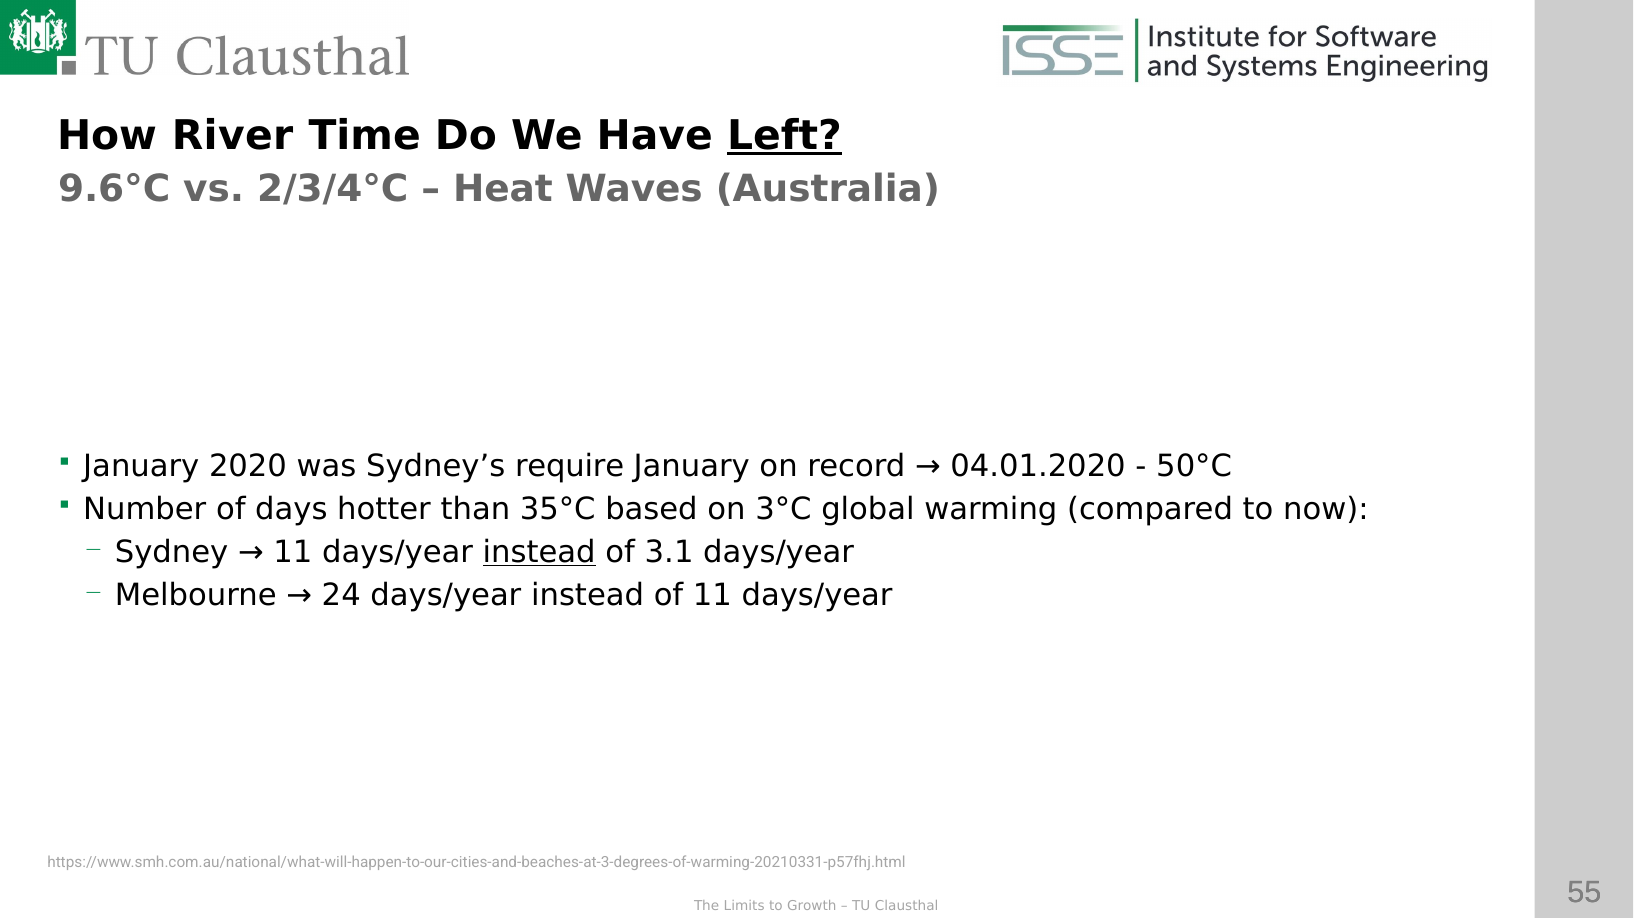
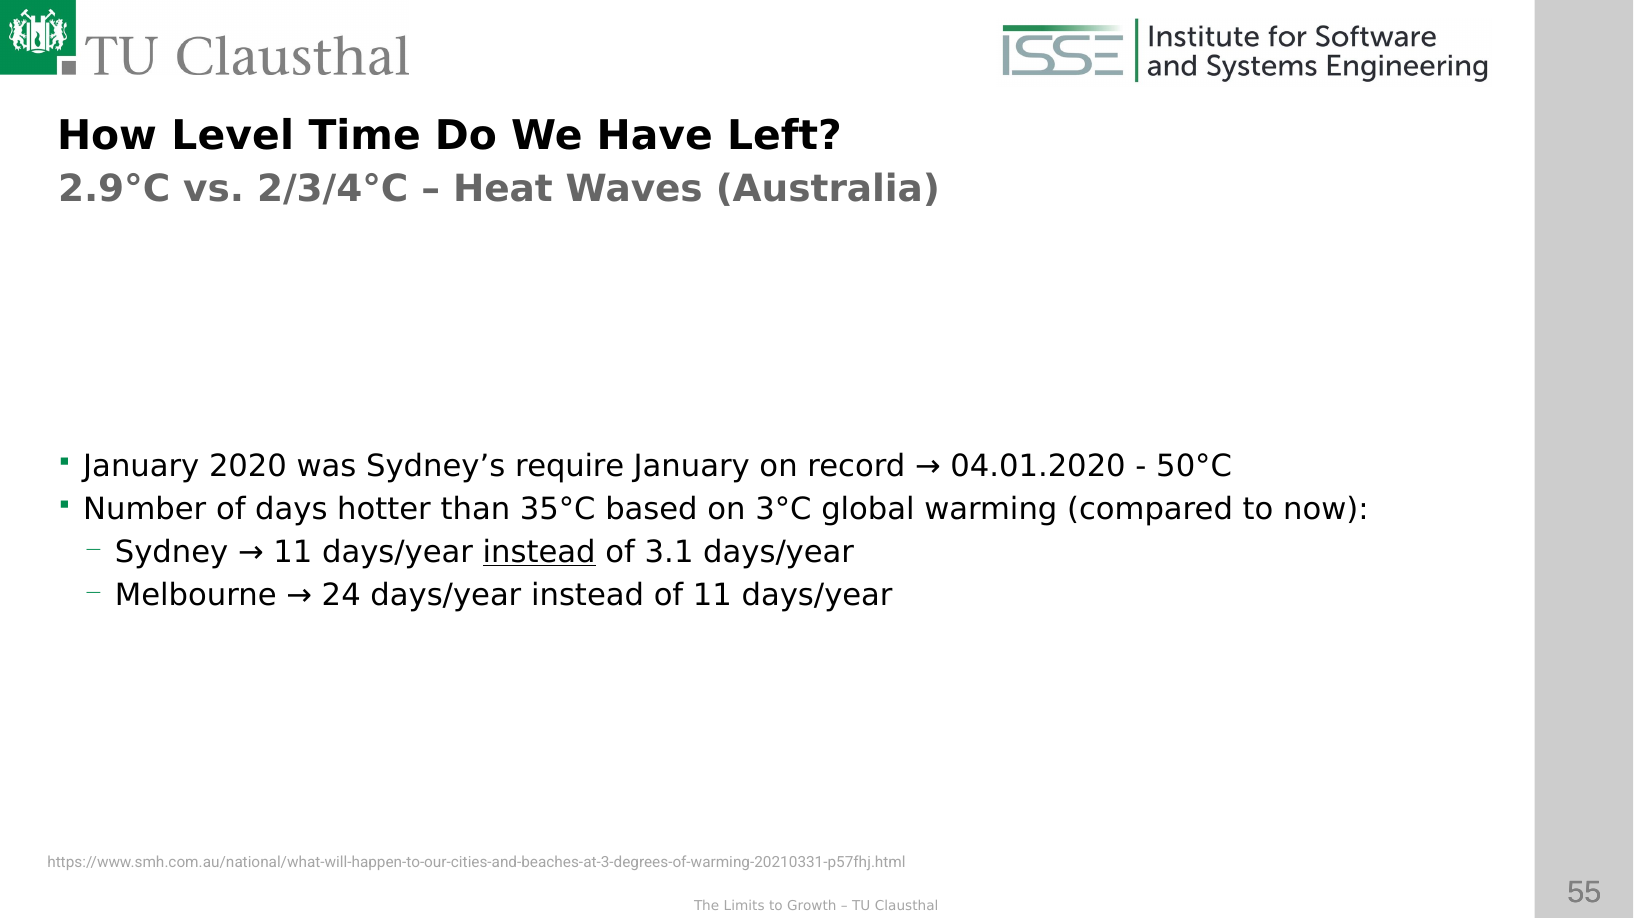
River: River -> Level
Left underline: present -> none
9.6°C: 9.6°C -> 2.9°C
